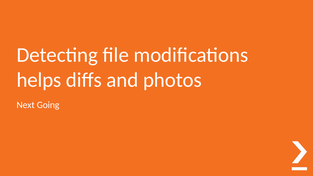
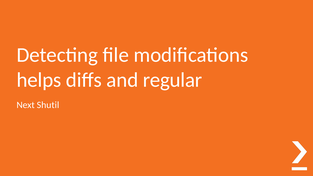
photos: photos -> regular
Going: Going -> Shutil
